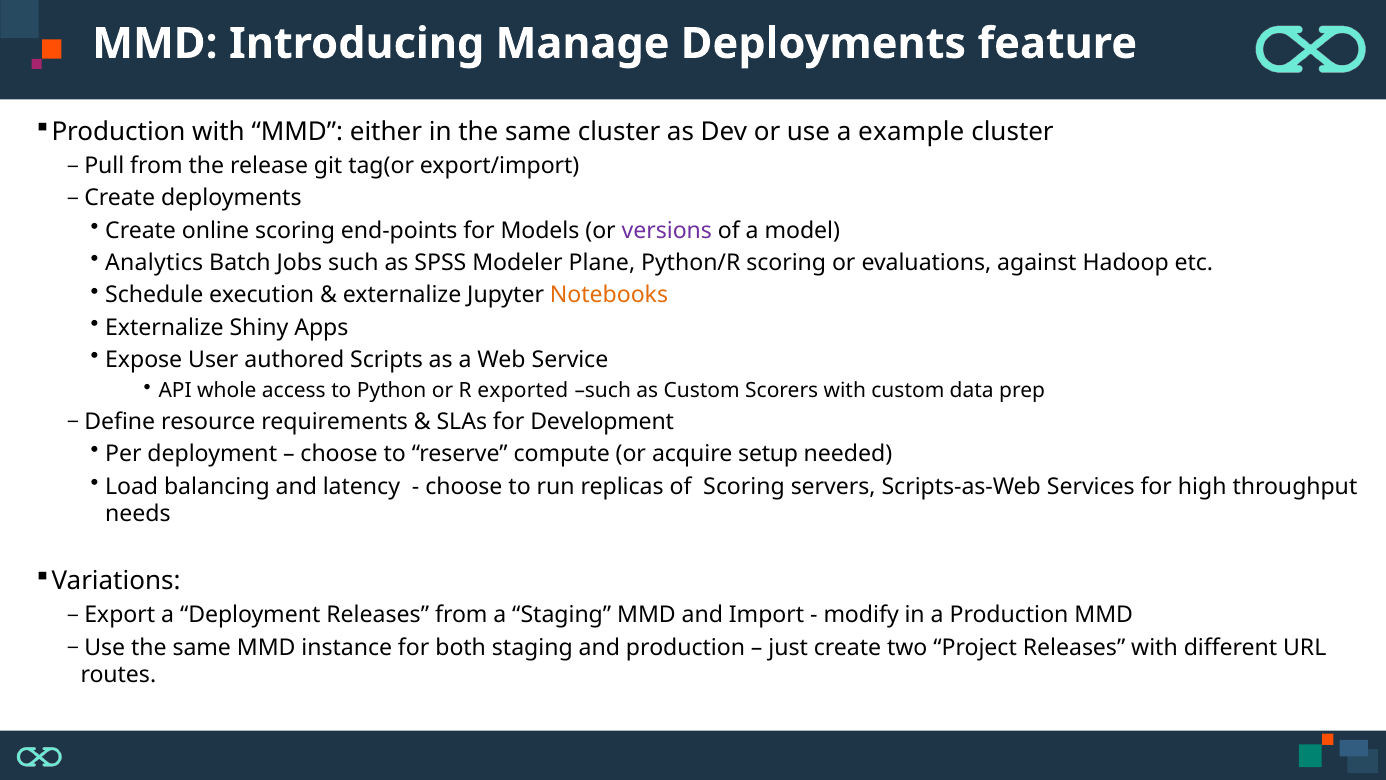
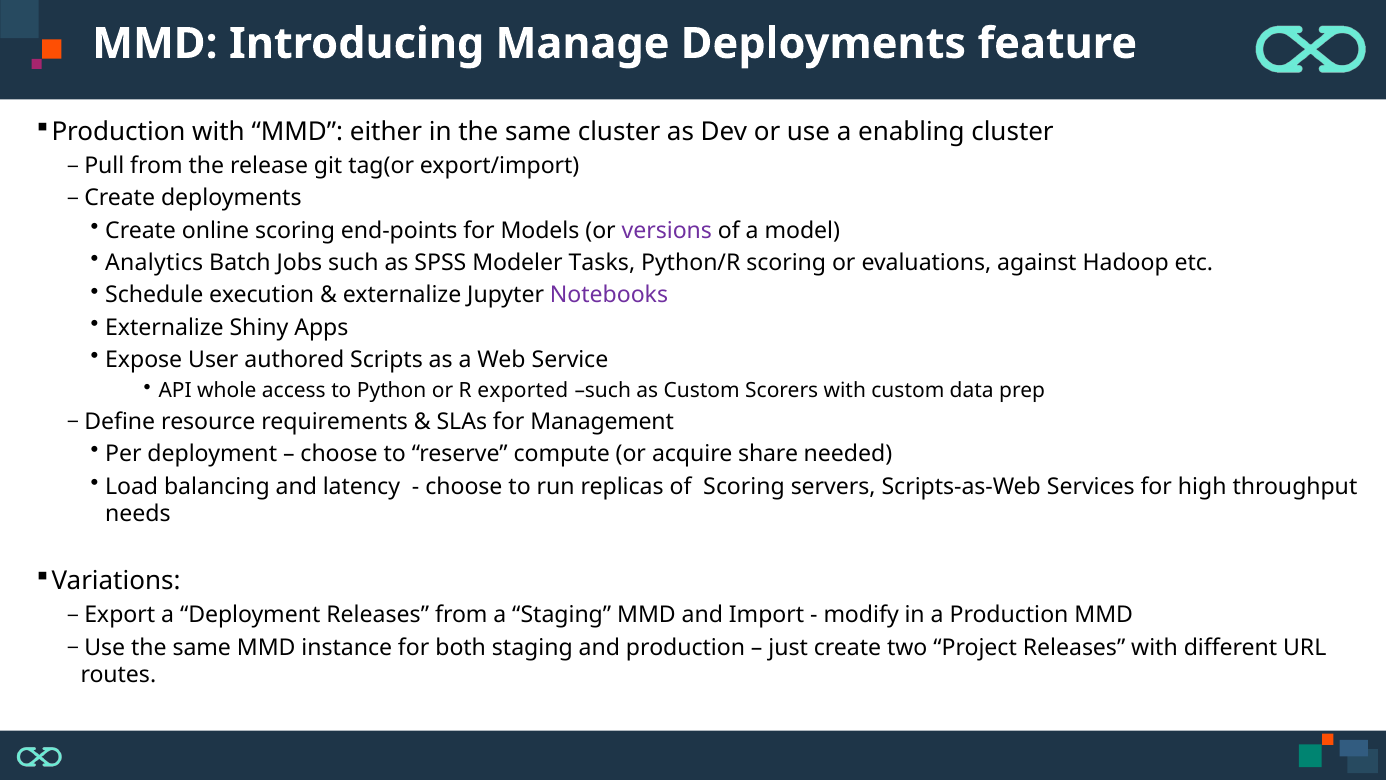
example: example -> enabling
Plane: Plane -> Tasks
Notebooks colour: orange -> purple
Development: Development -> Management
setup: setup -> share
